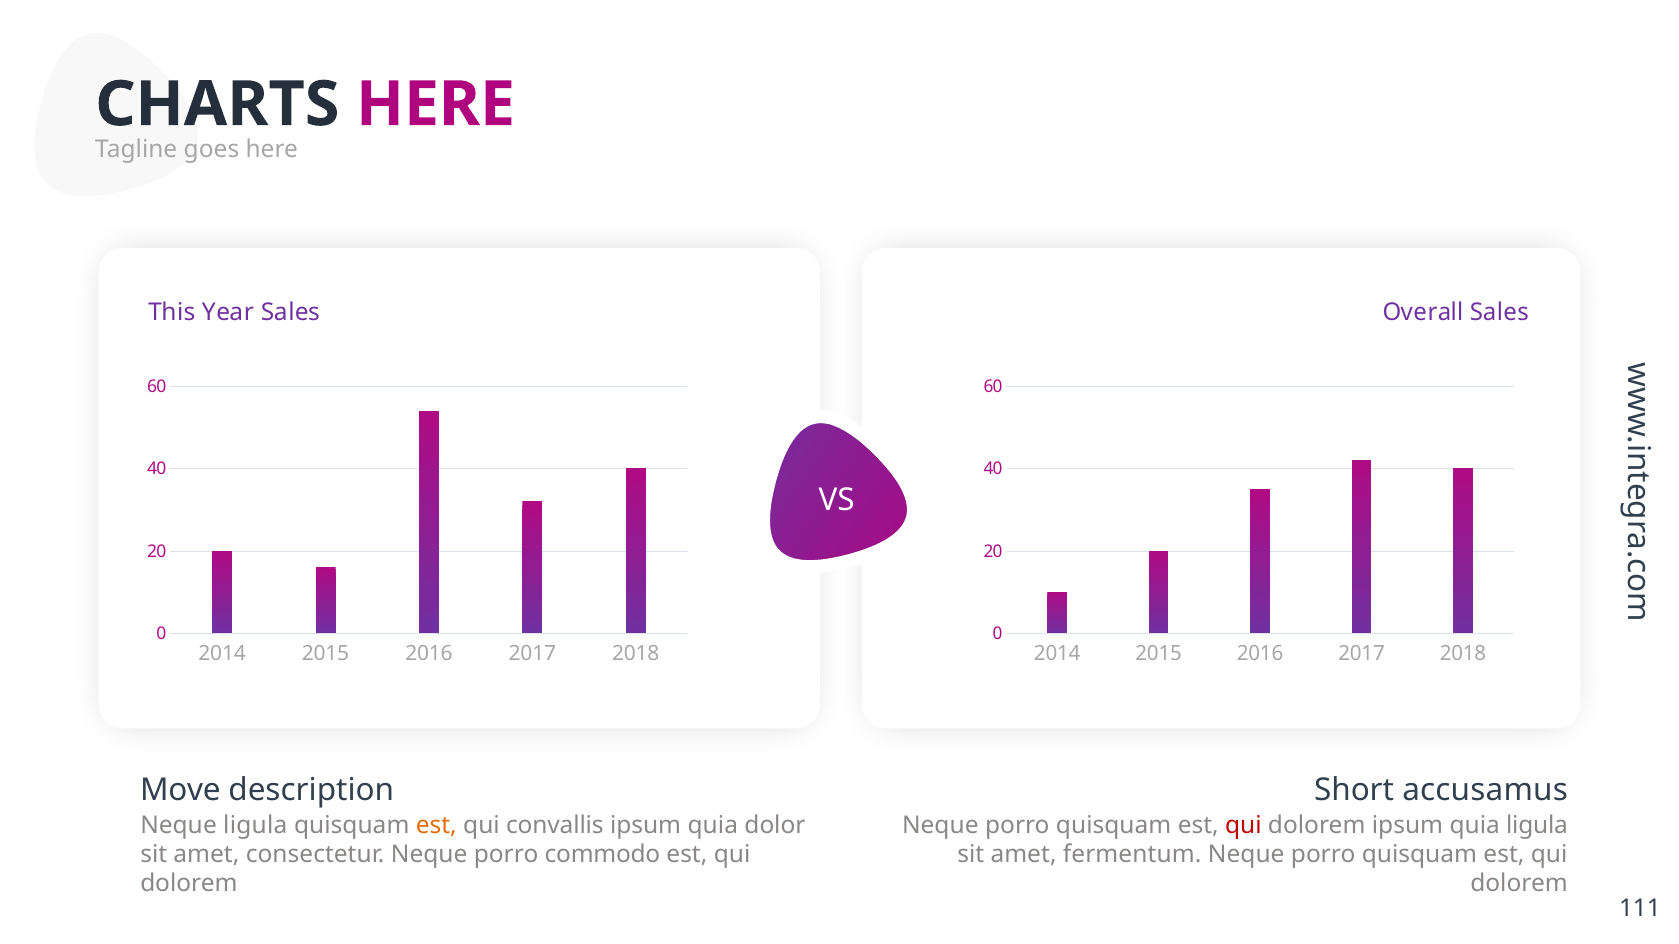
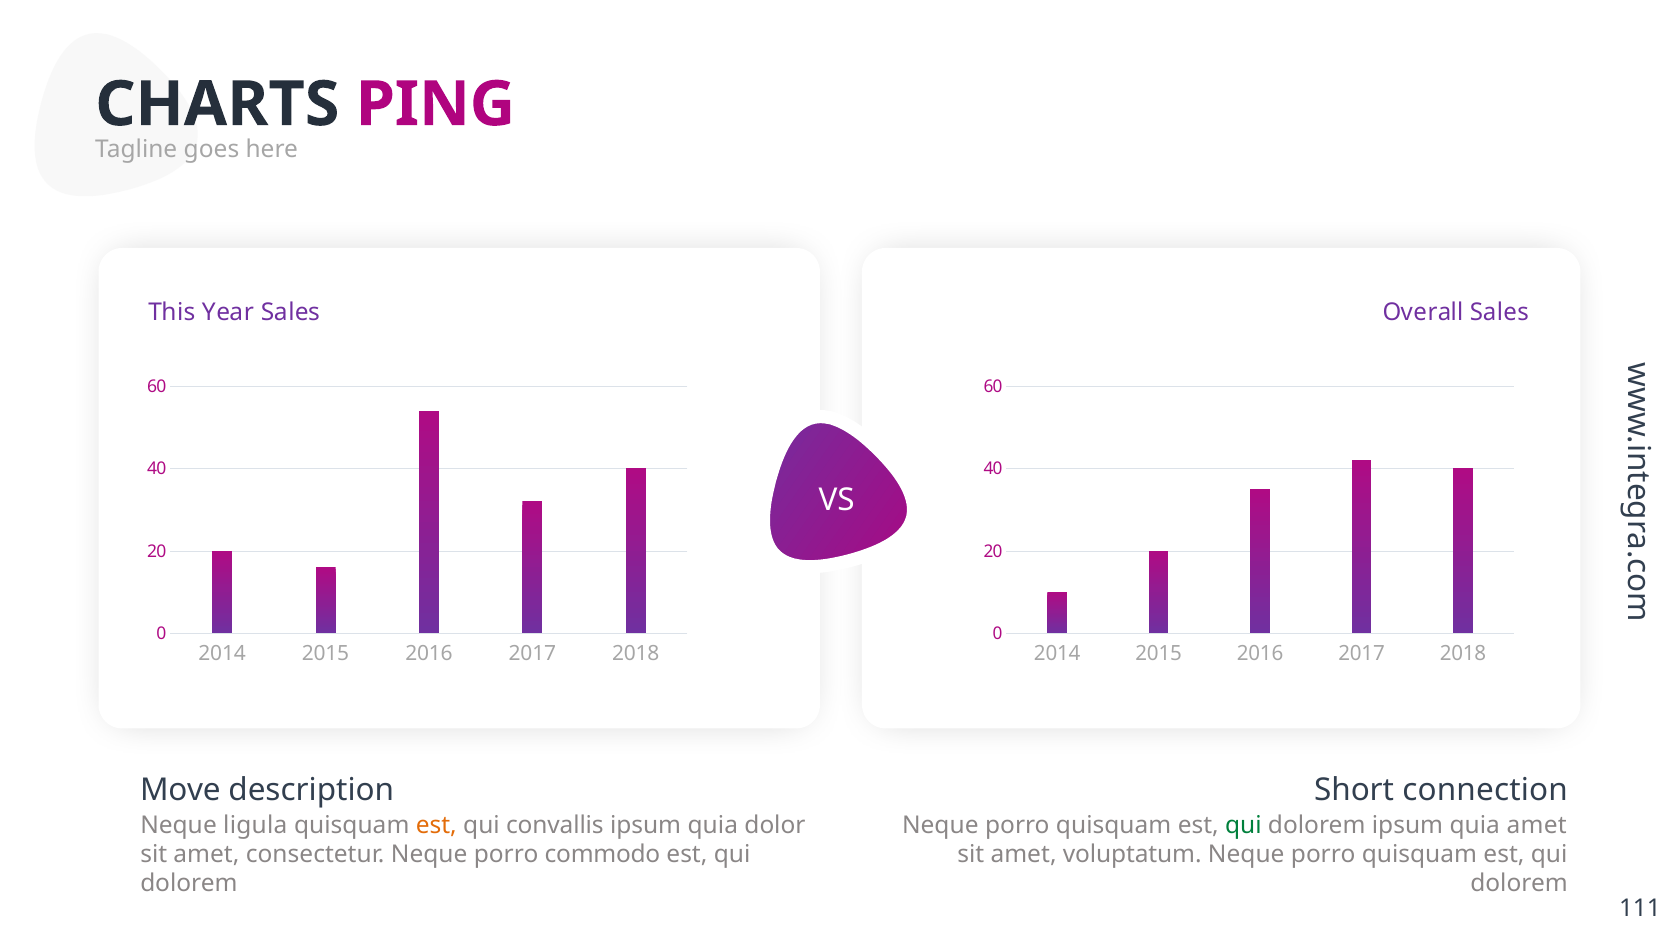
HERE at (436, 105): HERE -> PING
accusamus: accusamus -> connection
qui at (1243, 825) colour: red -> green
quia ligula: ligula -> amet
fermentum: fermentum -> voluptatum
